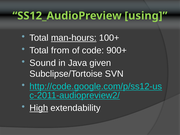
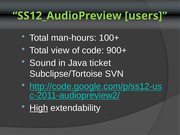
using: using -> users
man-hours underline: present -> none
from: from -> view
given: given -> ticket
